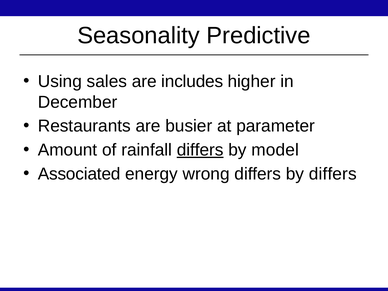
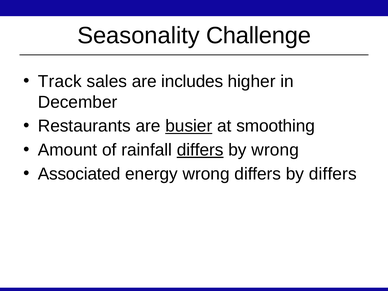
Predictive: Predictive -> Challenge
Using: Using -> Track
busier underline: none -> present
parameter: parameter -> smoothing
by model: model -> wrong
